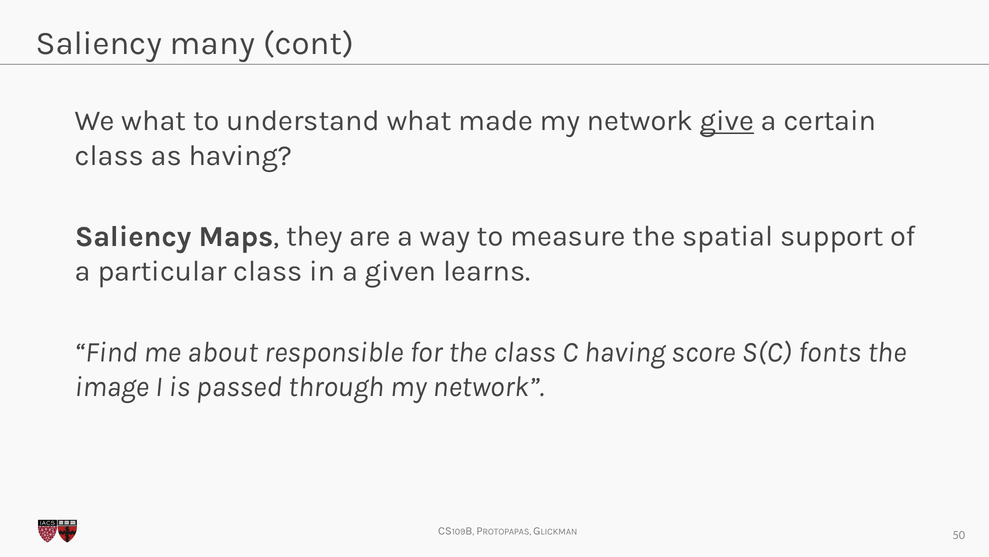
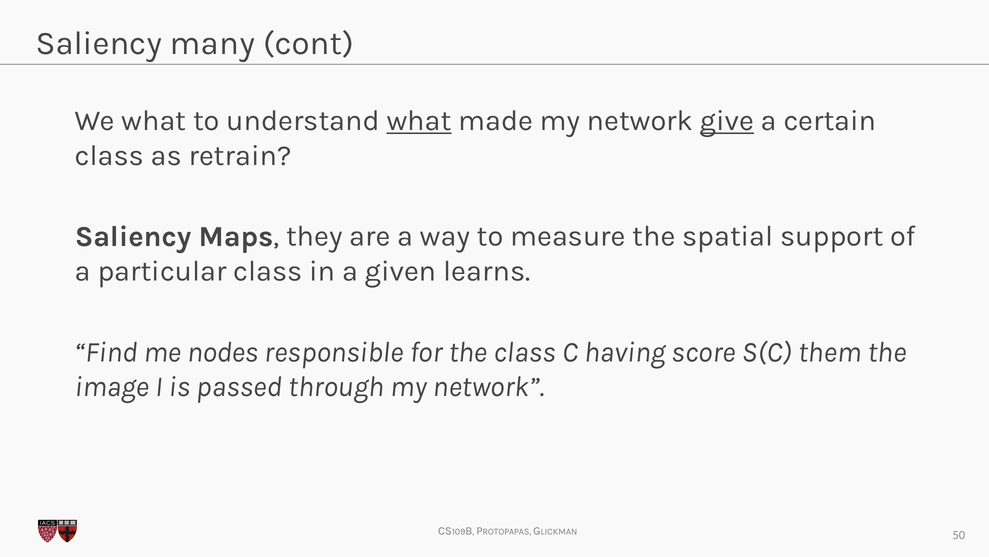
what at (419, 121) underline: none -> present
as having: having -> retrain
about: about -> nodes
fonts: fonts -> them
